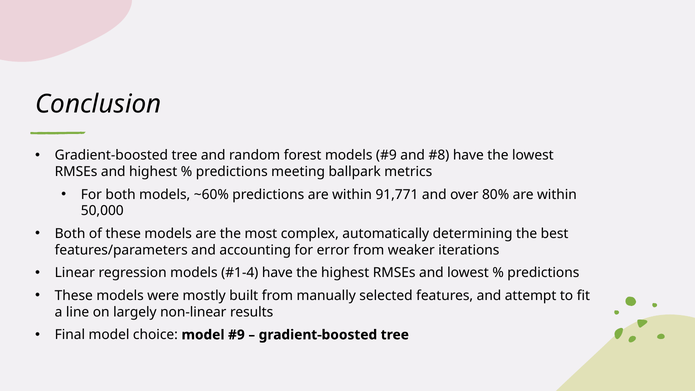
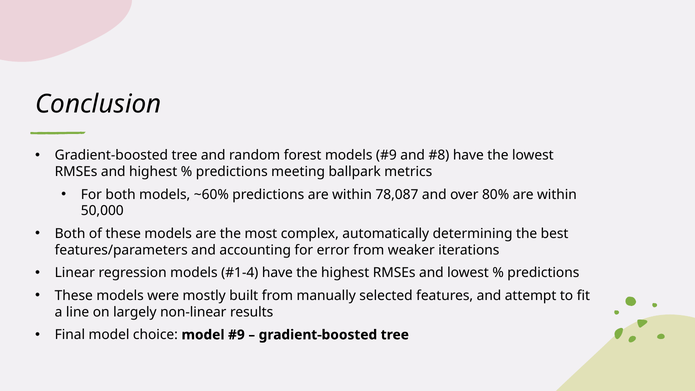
91,771: 91,771 -> 78,087
